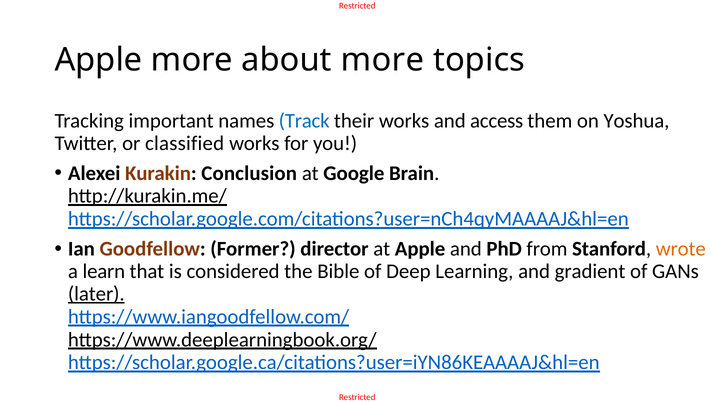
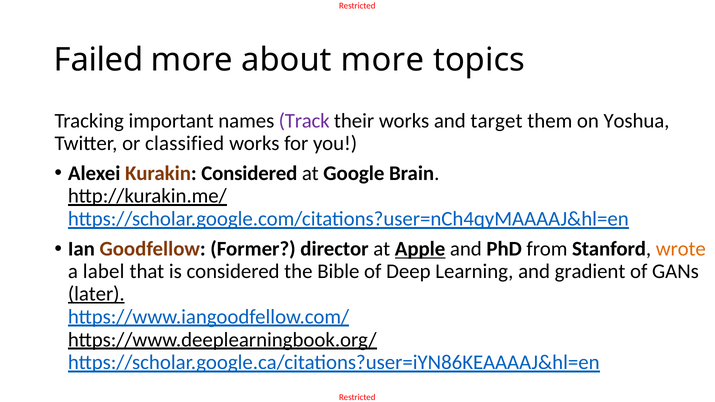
Apple at (98, 60): Apple -> Failed
Track colour: blue -> purple
access: access -> target
Kurakin Conclusion: Conclusion -> Considered
Apple at (420, 249) underline: none -> present
learn: learn -> label
